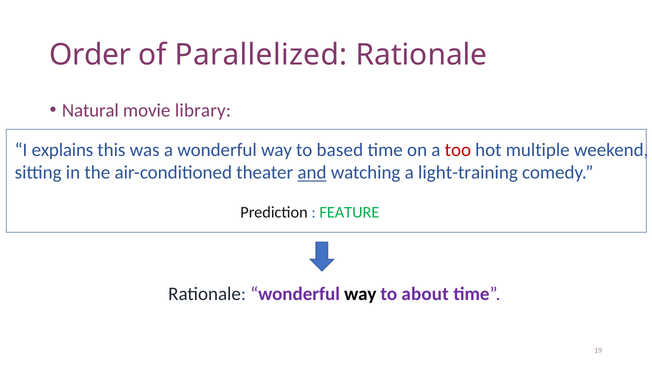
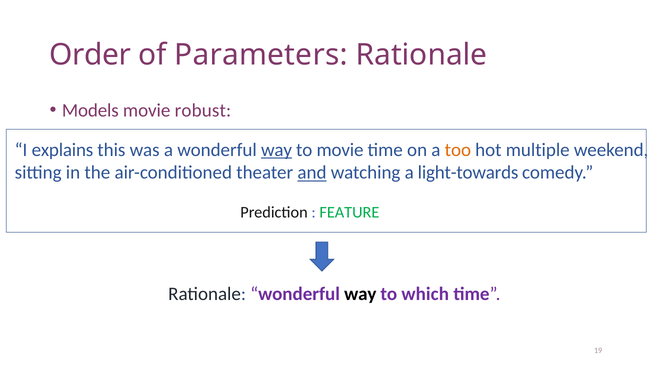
Parallelized: Parallelized -> Parameters
Natural: Natural -> Models
library: library -> robust
way at (277, 150) underline: none -> present
to based: based -> movie
too colour: red -> orange
light-training: light-training -> light-towards
about: about -> which
